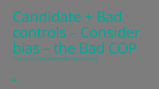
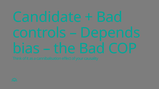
Consider: Consider -> Depends
